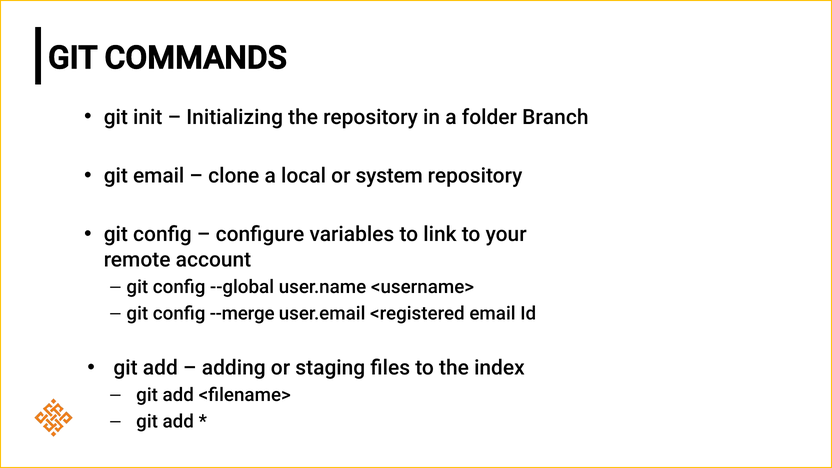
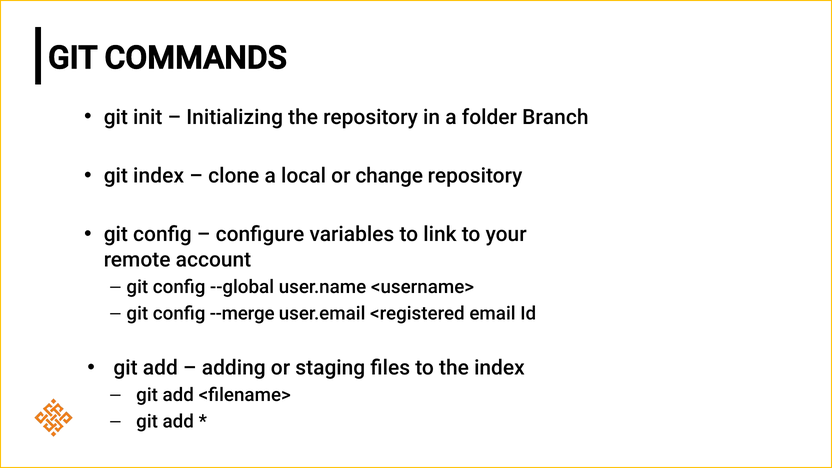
git email: email -> index
system: system -> change
